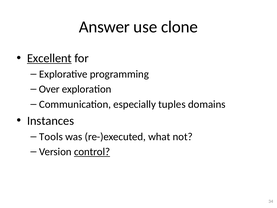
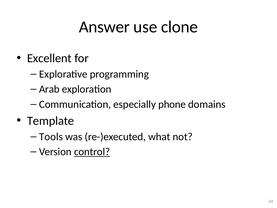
Excellent underline: present -> none
Over: Over -> Arab
tuples: tuples -> phone
Instances: Instances -> Template
